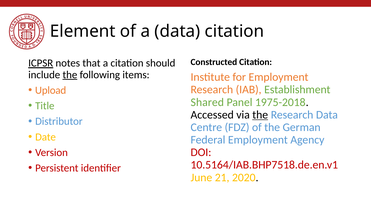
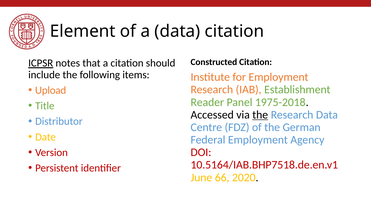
the at (70, 75) underline: present -> none
Shared: Shared -> Reader
21: 21 -> 66
